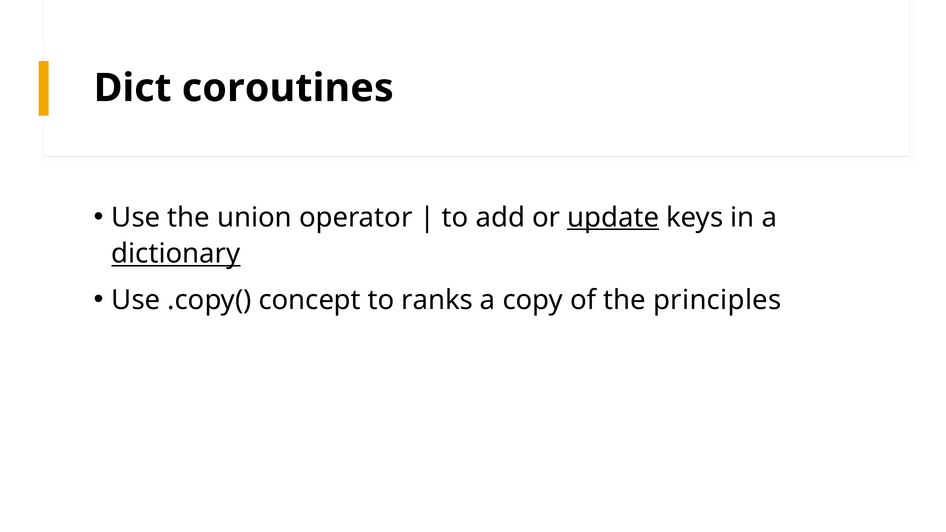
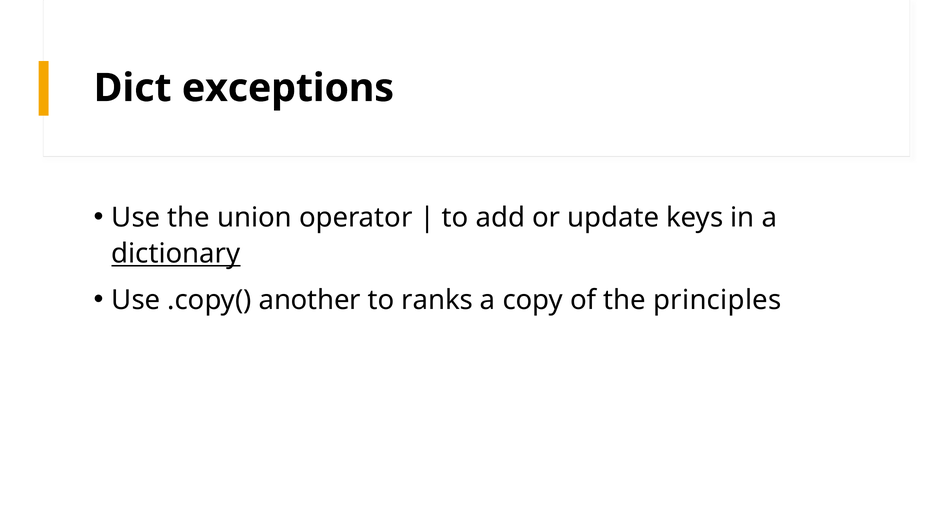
coroutines: coroutines -> exceptions
update underline: present -> none
concept: concept -> another
